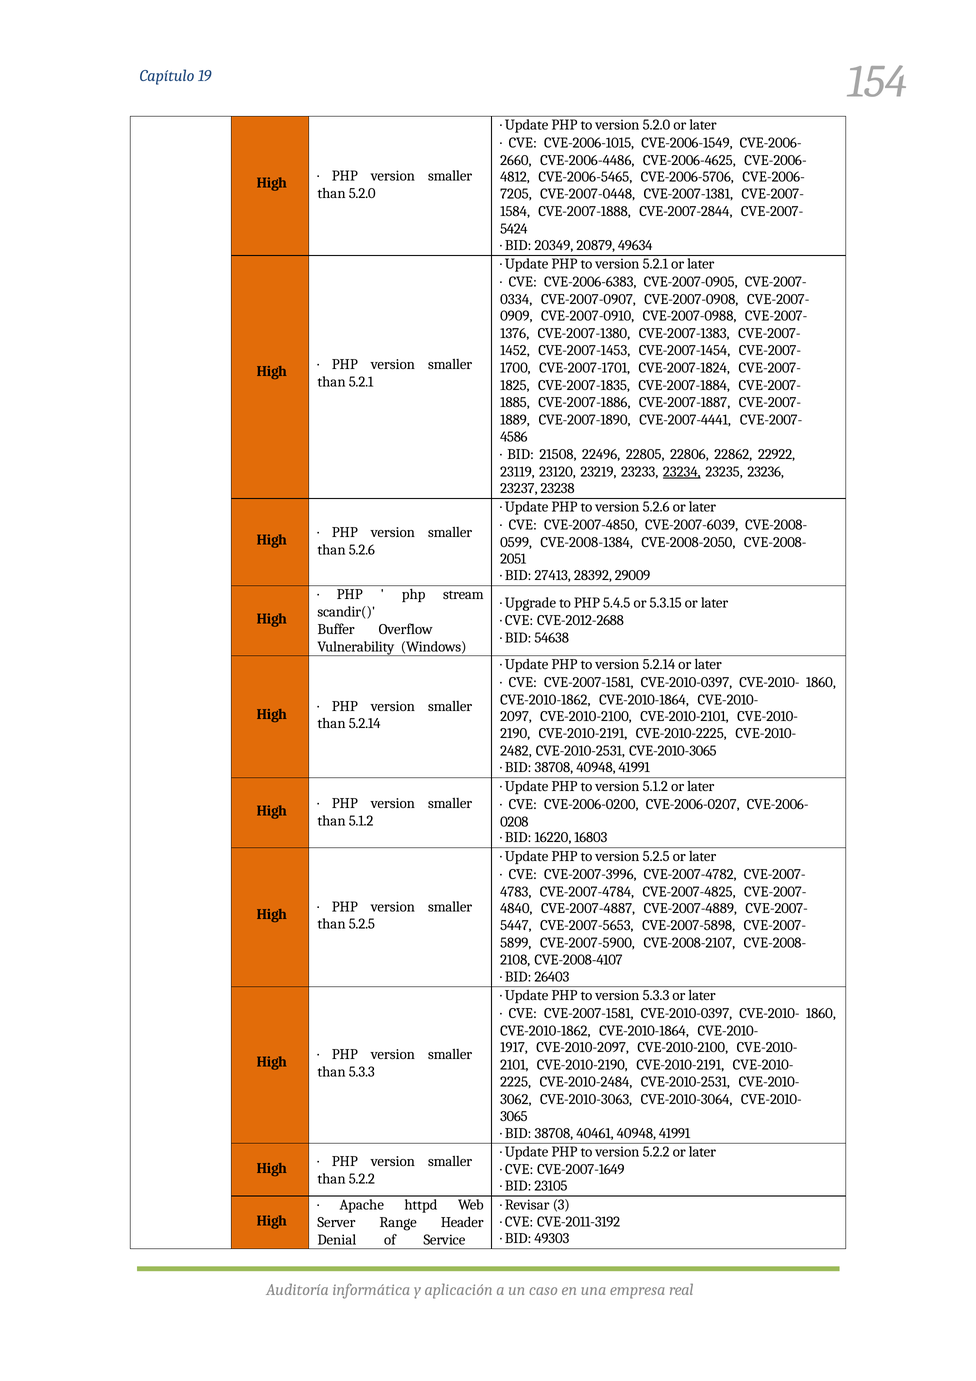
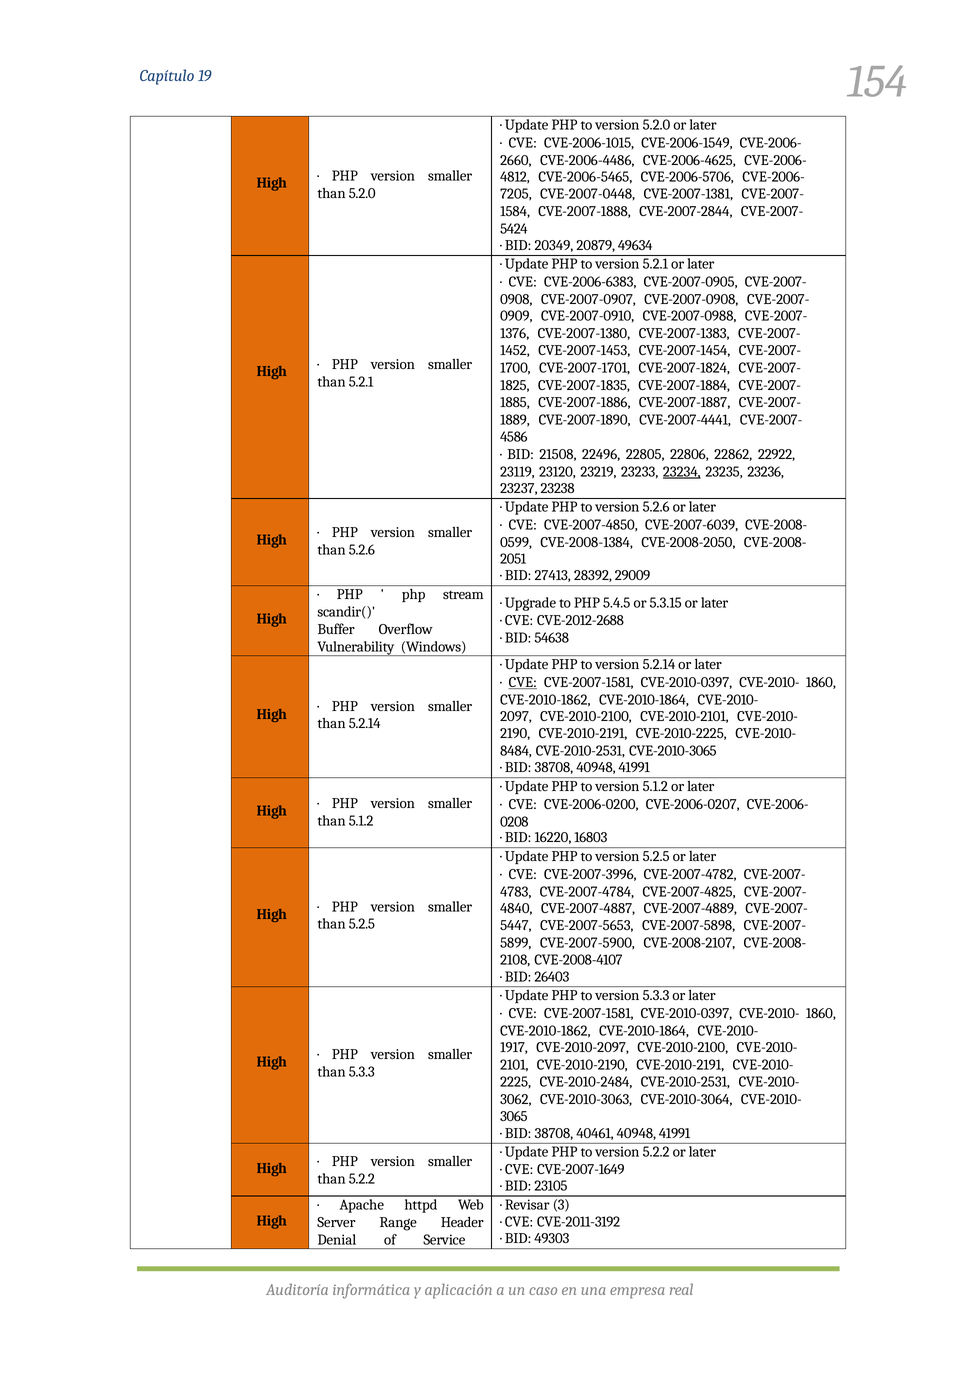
0334: 0334 -> 0908
CVE at (523, 682) underline: none -> present
2482: 2482 -> 8484
